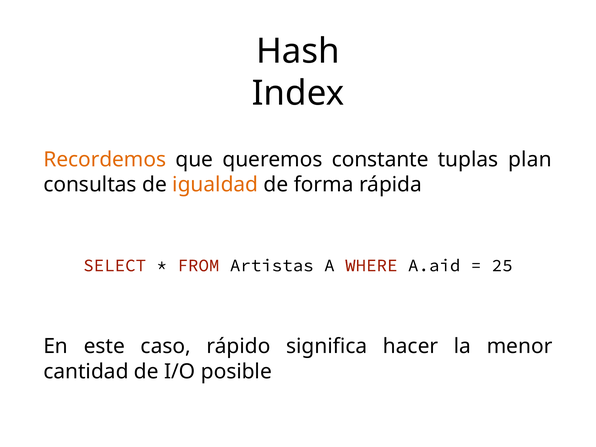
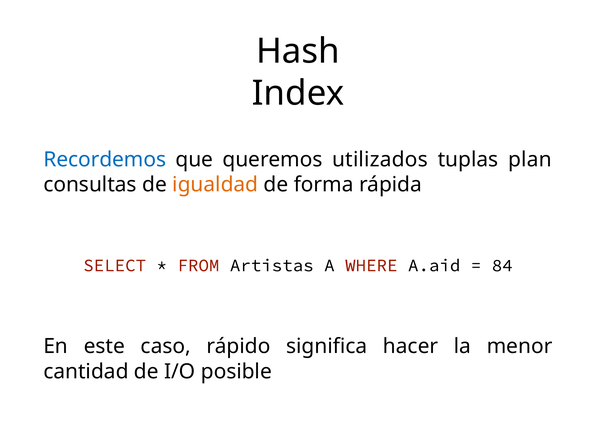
Recordemos colour: orange -> blue
constante: constante -> utilizados
25: 25 -> 84
